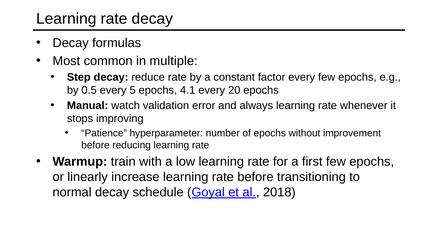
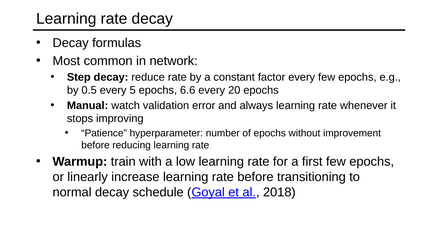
multiple: multiple -> network
4.1: 4.1 -> 6.6
